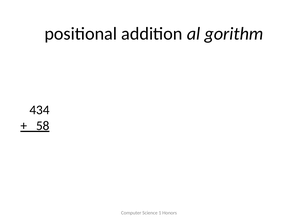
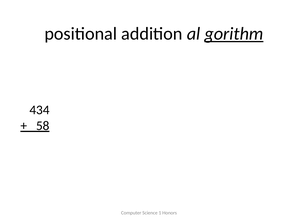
gorithm underline: none -> present
